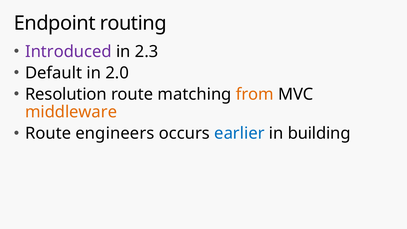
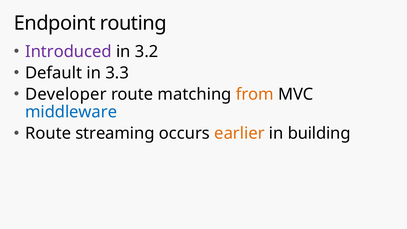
2.3: 2.3 -> 3.2
2.0: 2.0 -> 3.3
Resolution: Resolution -> Developer
middleware colour: orange -> blue
engineers: engineers -> streaming
earlier colour: blue -> orange
